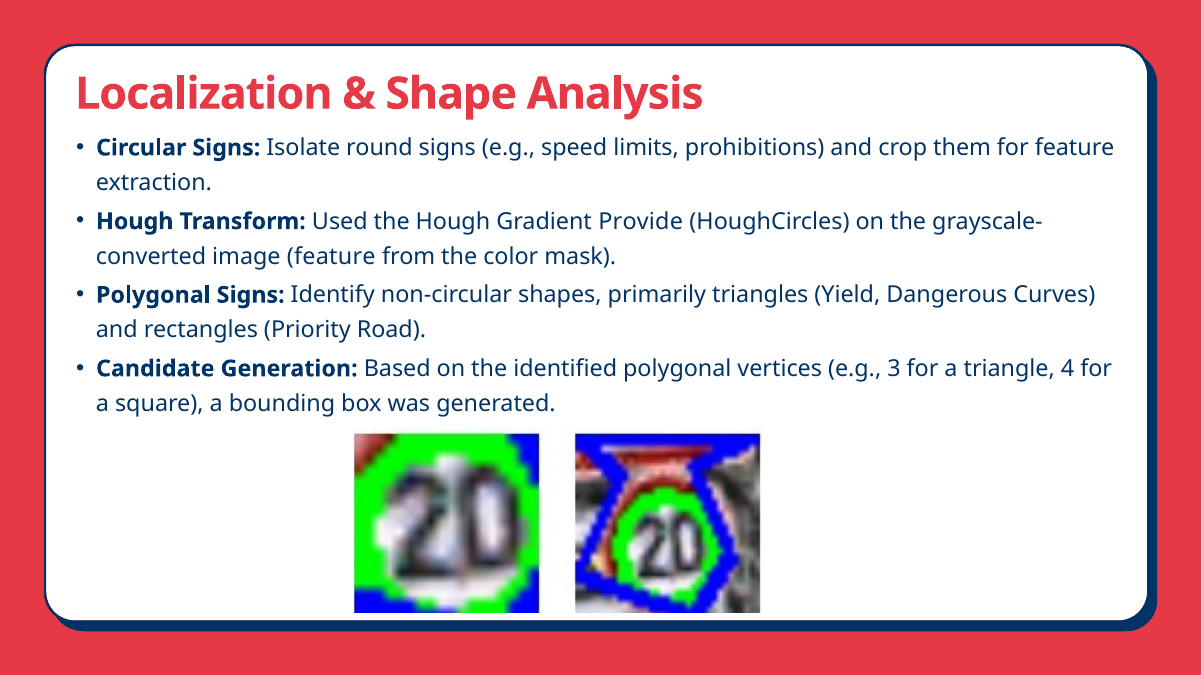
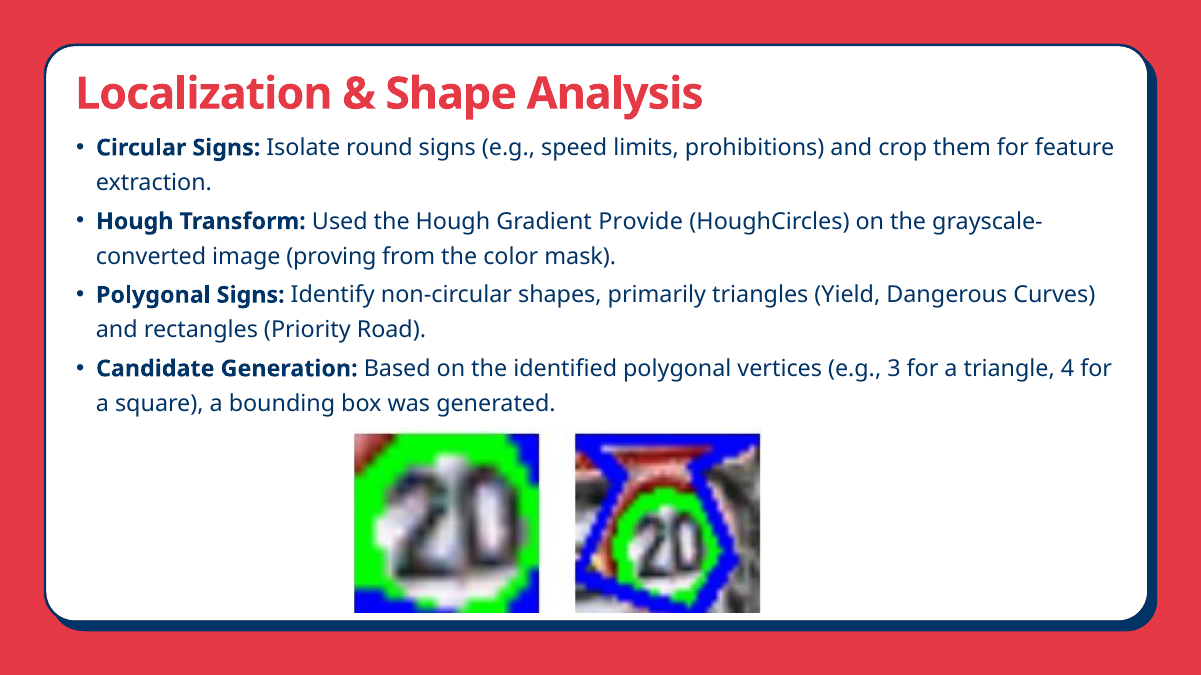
image feature: feature -> proving
